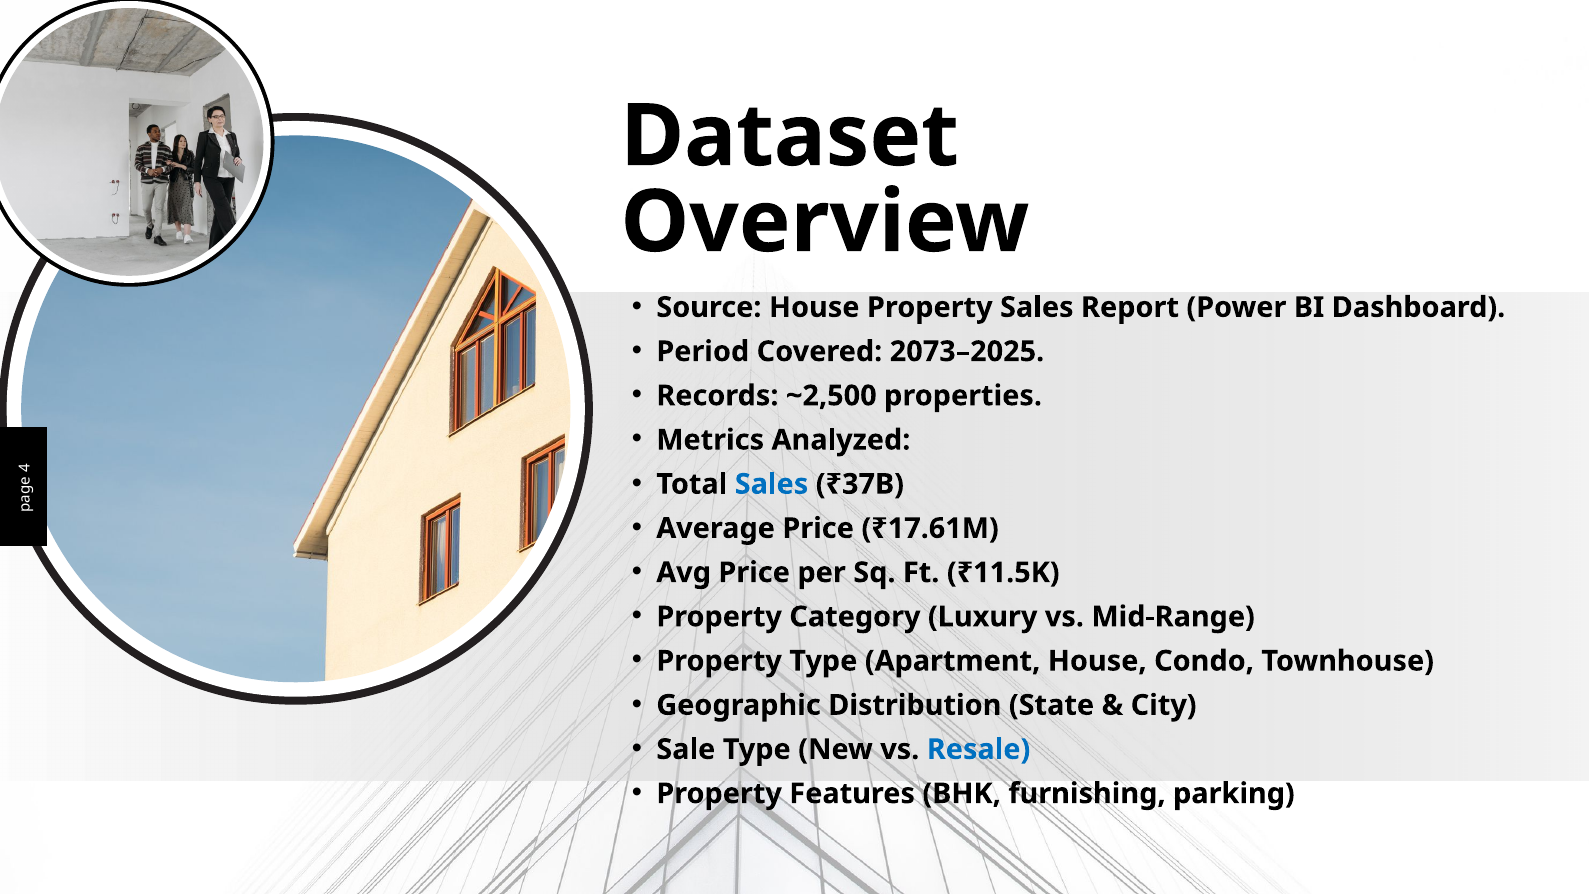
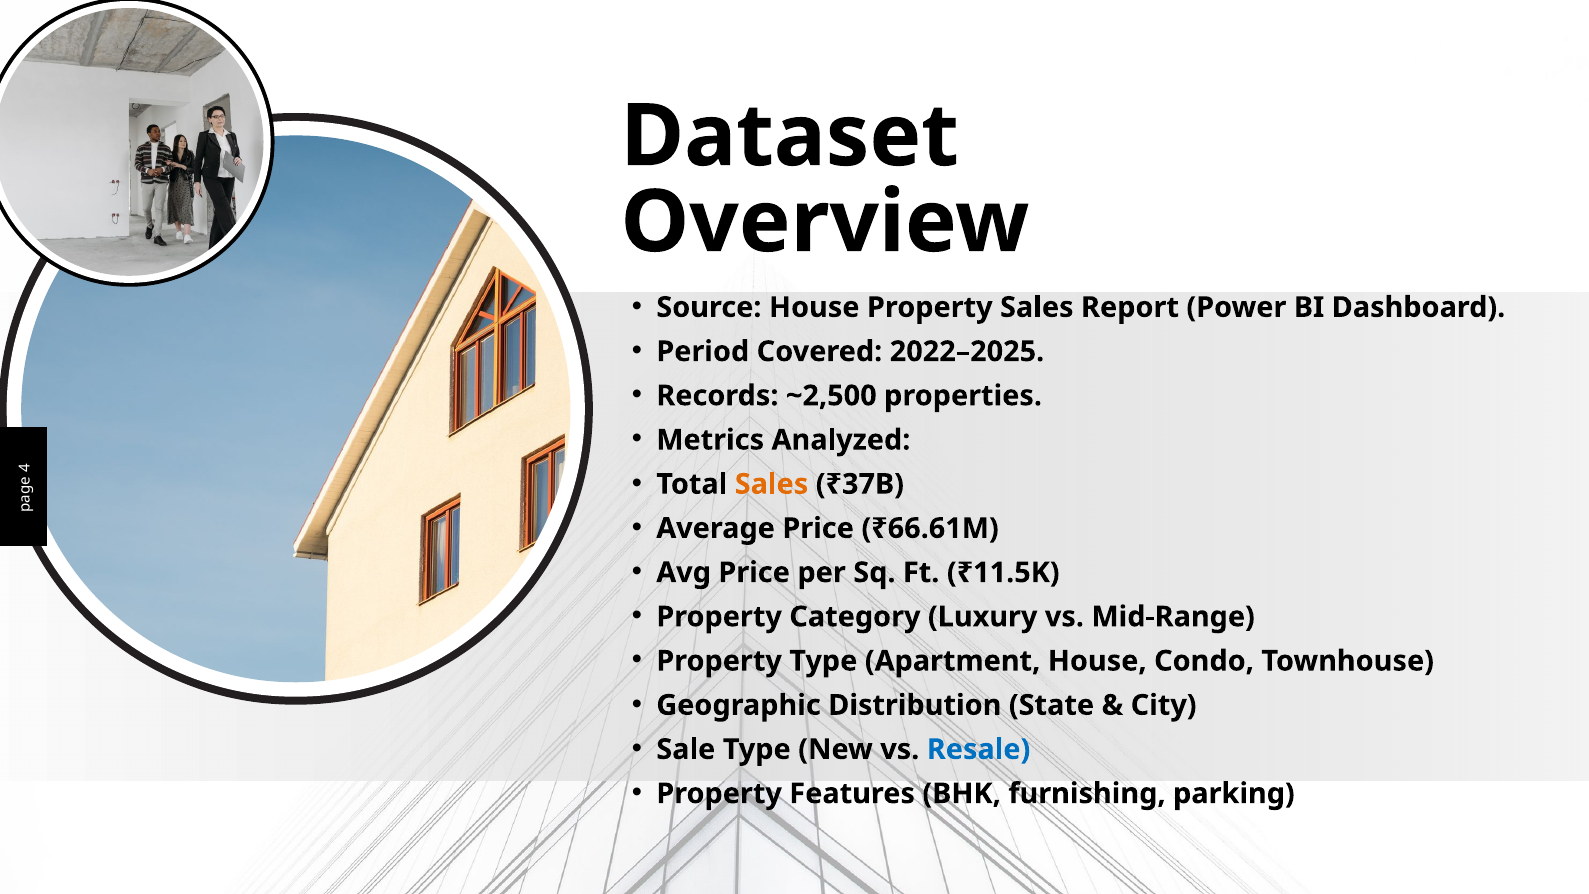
2073–2025: 2073–2025 -> 2022–2025
Sales at (772, 484) colour: blue -> orange
₹17.61M: ₹17.61M -> ₹66.61M
